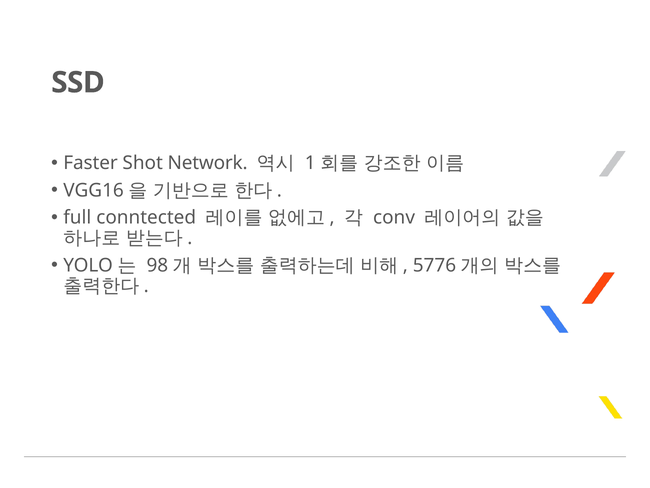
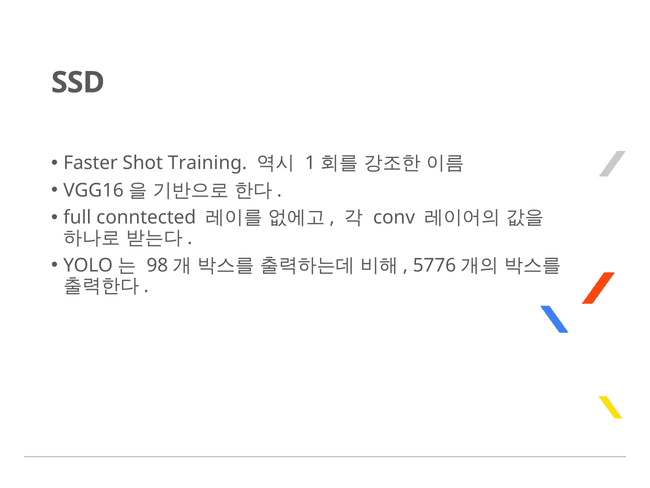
Network: Network -> Training
